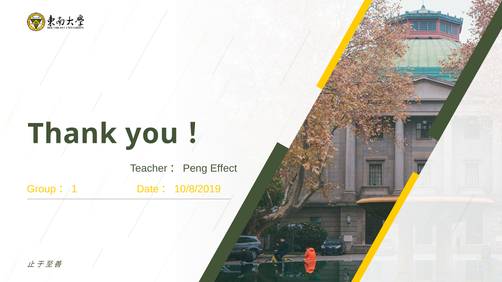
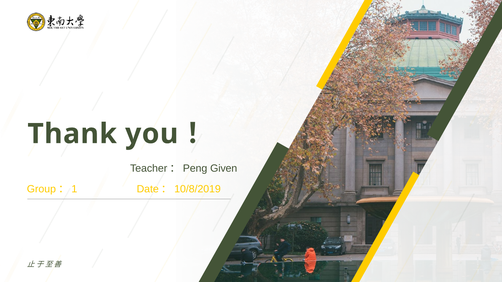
Effect: Effect -> Given
